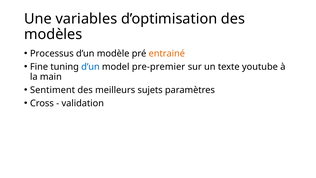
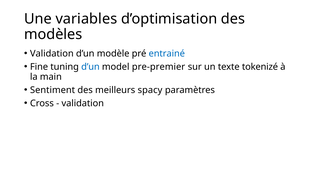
Processus at (52, 53): Processus -> Validation
entrainé colour: orange -> blue
youtube: youtube -> tokenizé
sujets: sujets -> spacy
